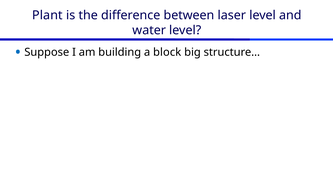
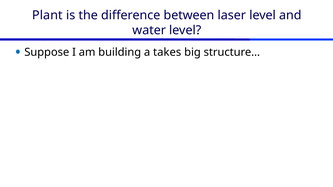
block: block -> takes
